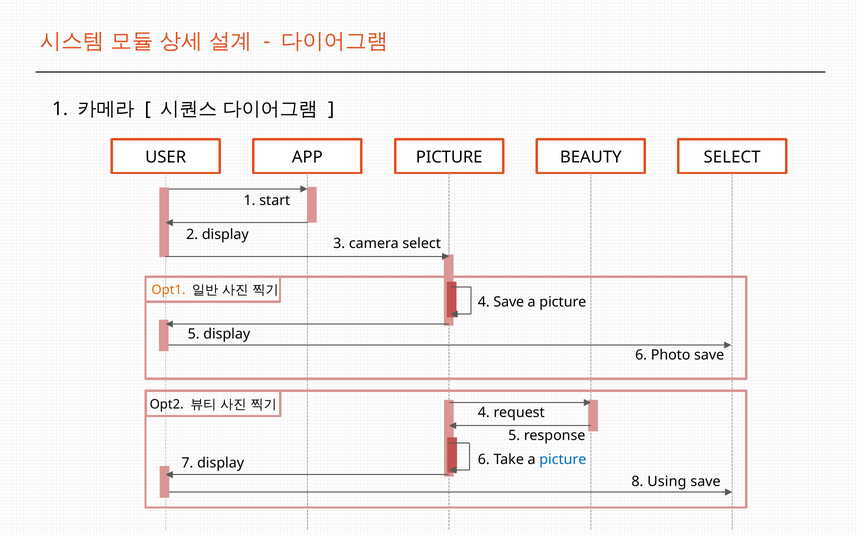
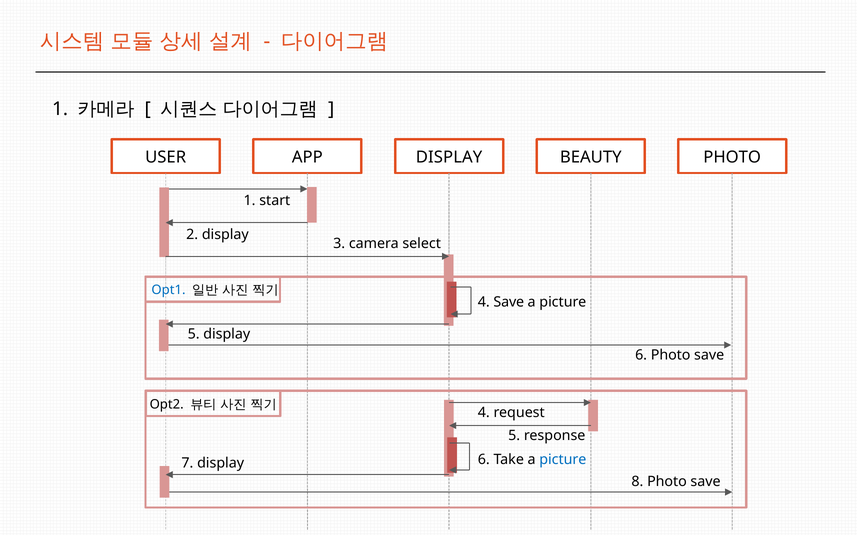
APP PICTURE: PICTURE -> DISPLAY
BEAUTY SELECT: SELECT -> PHOTO
Opt1 colour: orange -> blue
8 Using: Using -> Photo
